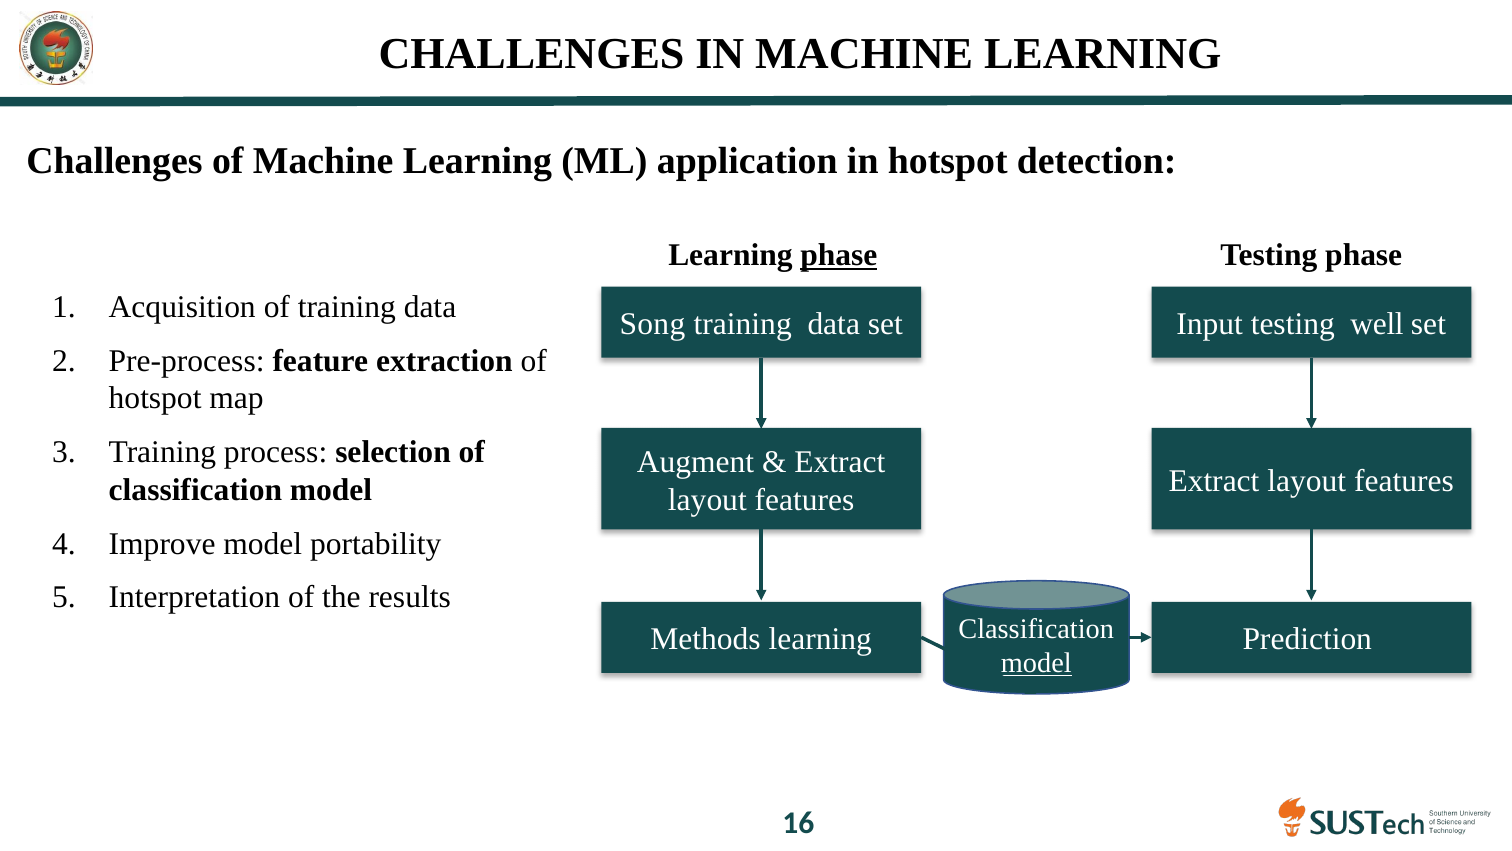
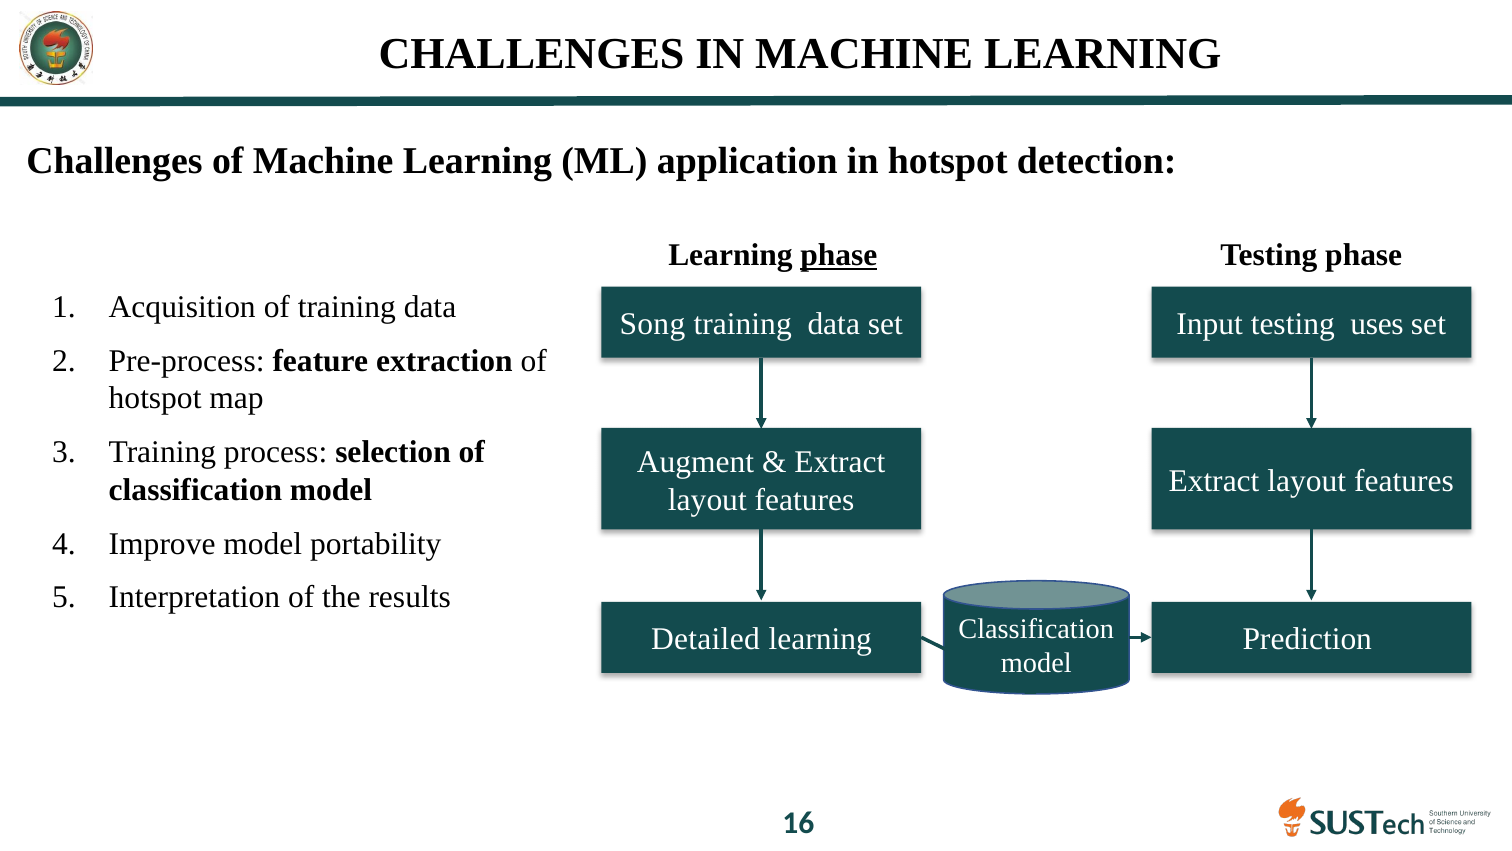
well: well -> uses
Methods: Methods -> Detailed
model at (1036, 663) underline: present -> none
